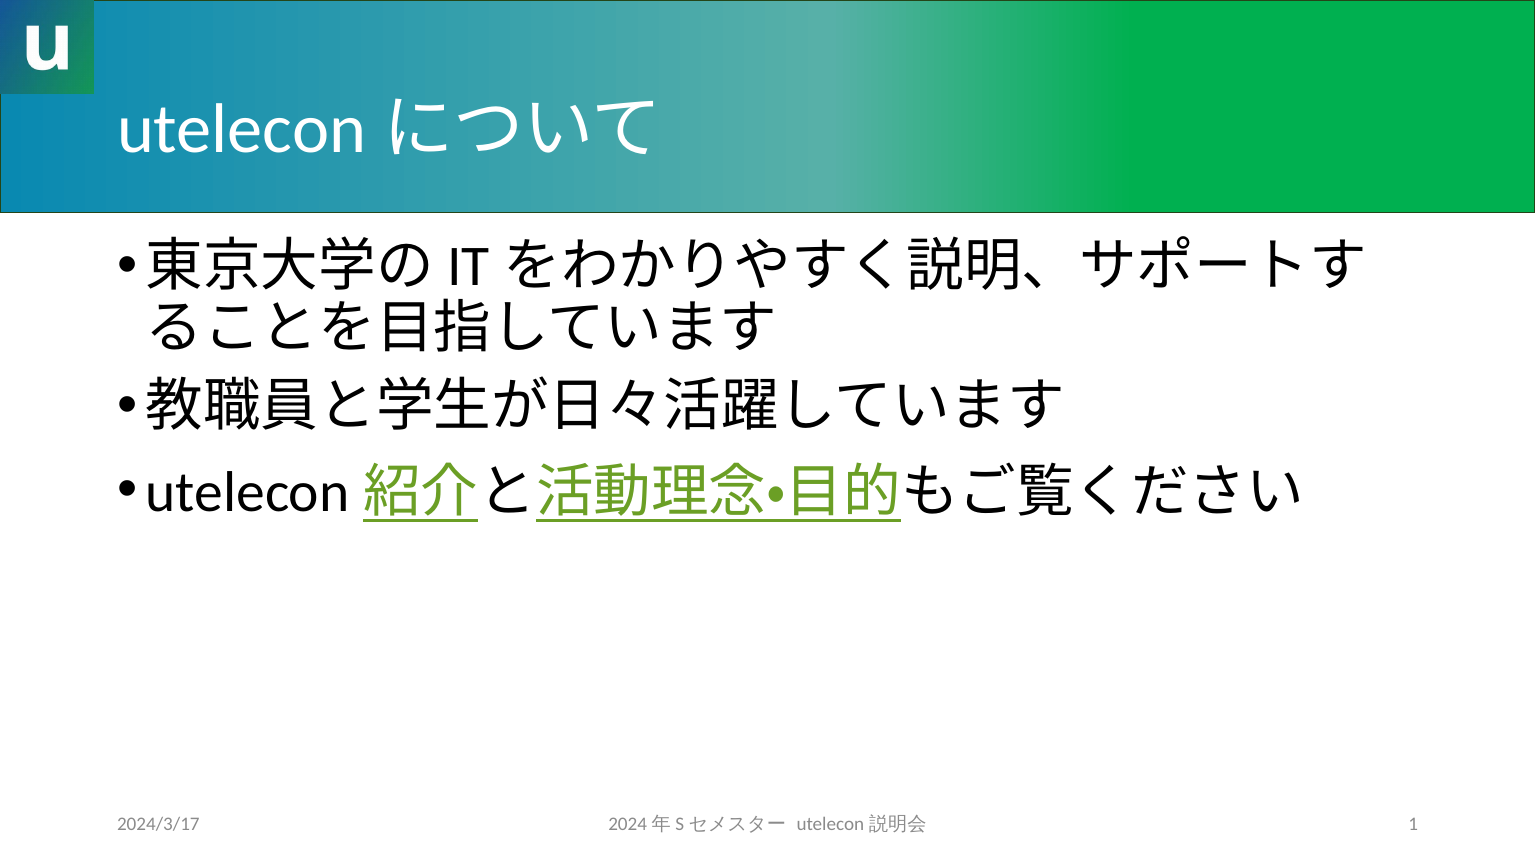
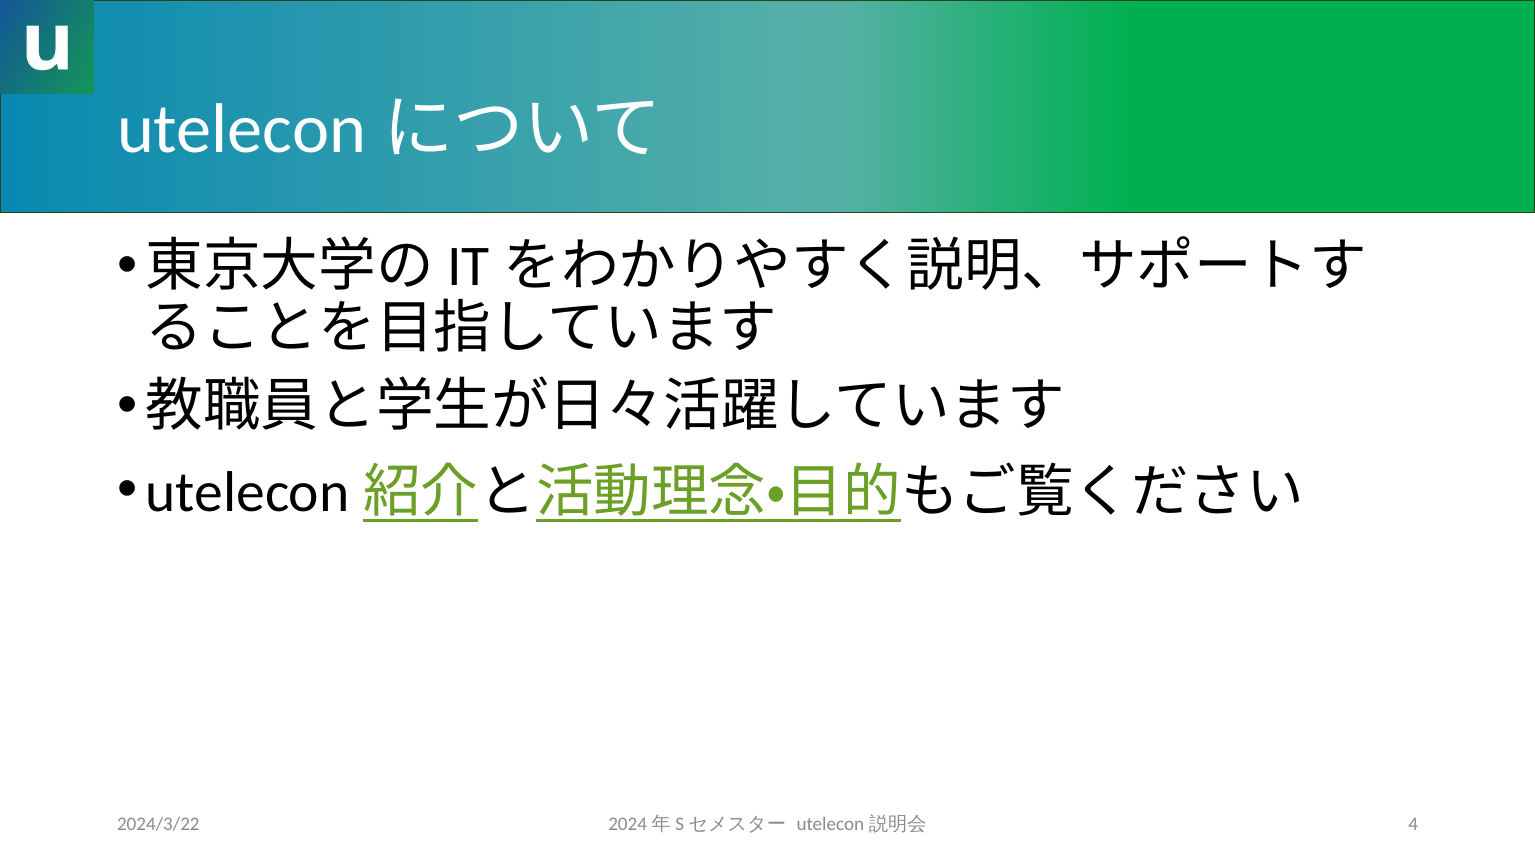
2024/3/17: 2024/3/17 -> 2024/3/22
1: 1 -> 4
